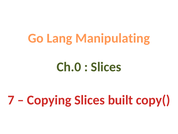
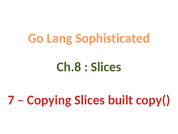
Manipulating: Manipulating -> Sophisticated
Ch.0: Ch.0 -> Ch.8
